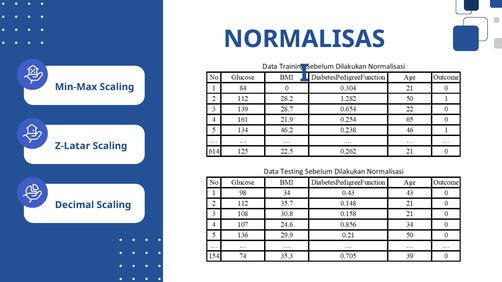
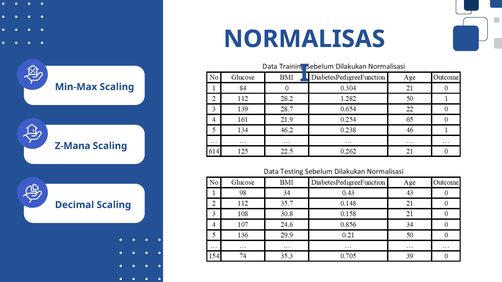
Z-Latar: Z-Latar -> Z-Mana
